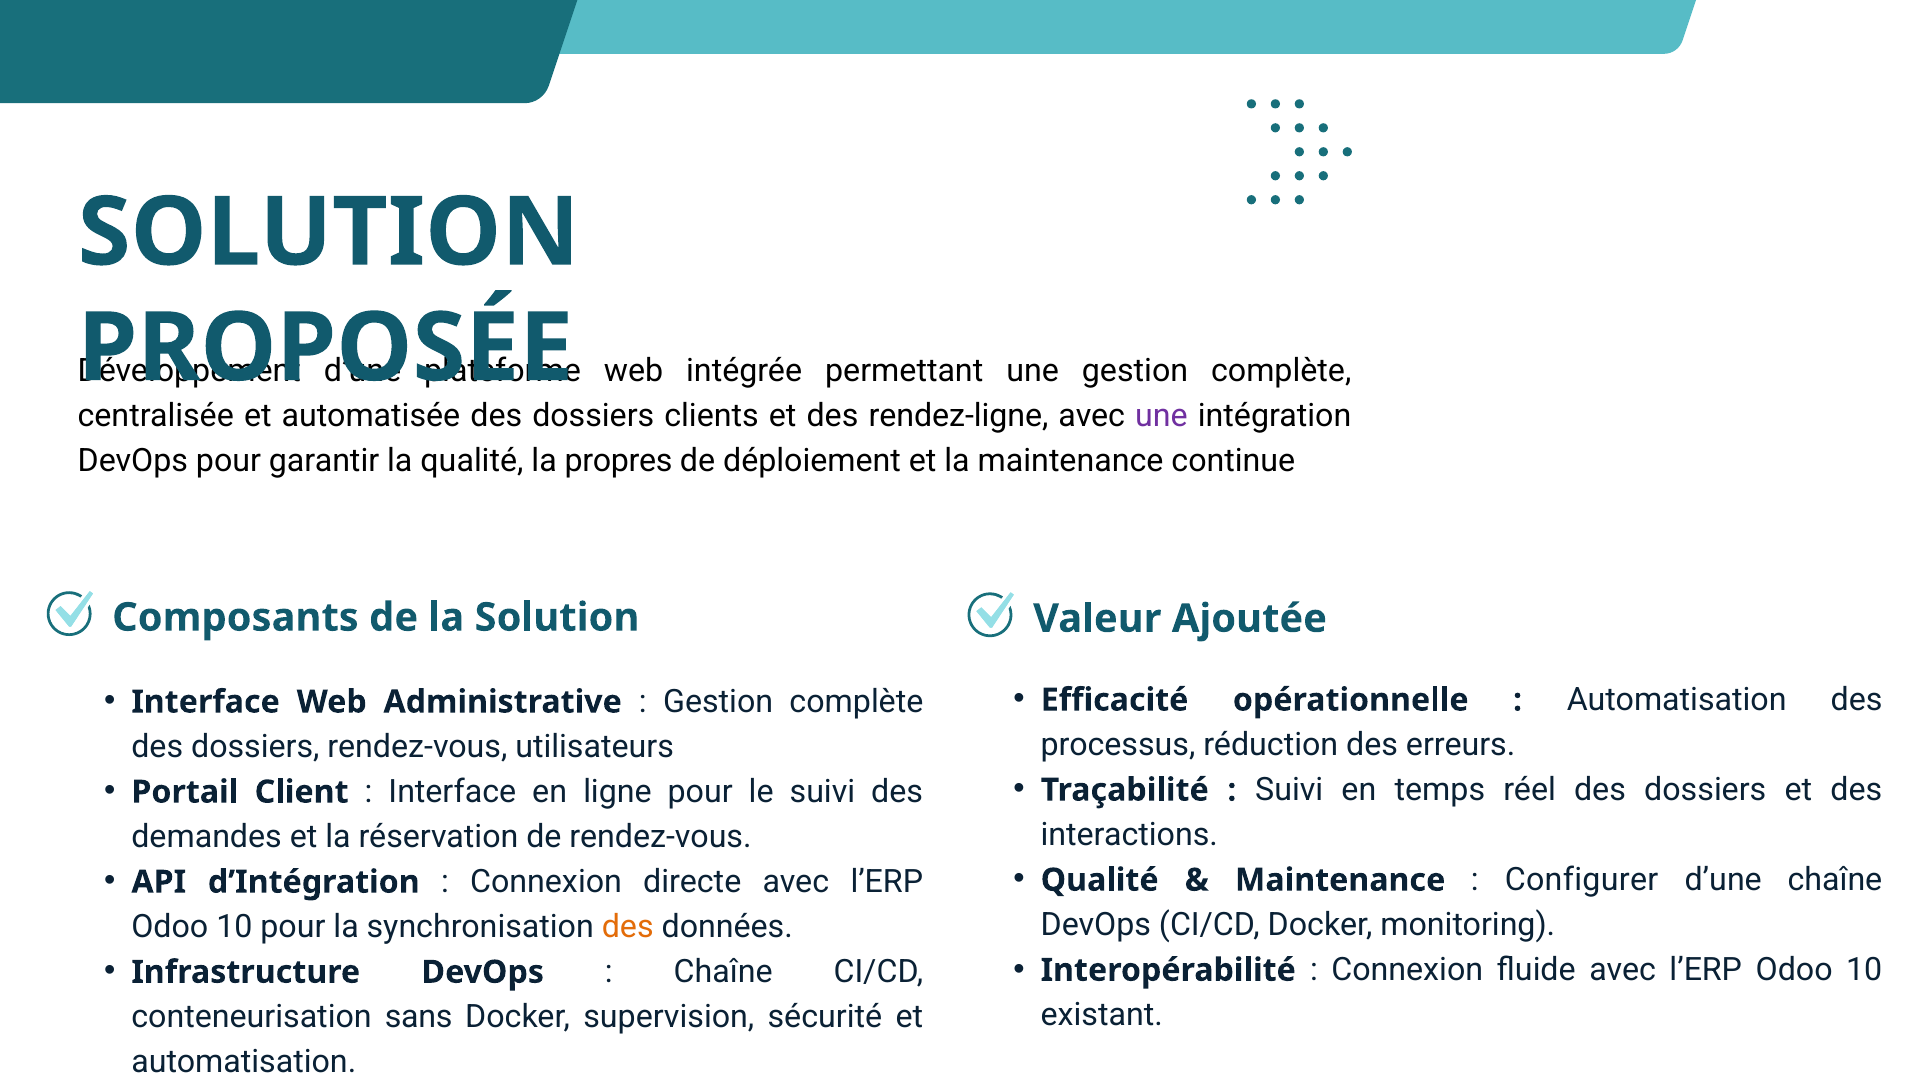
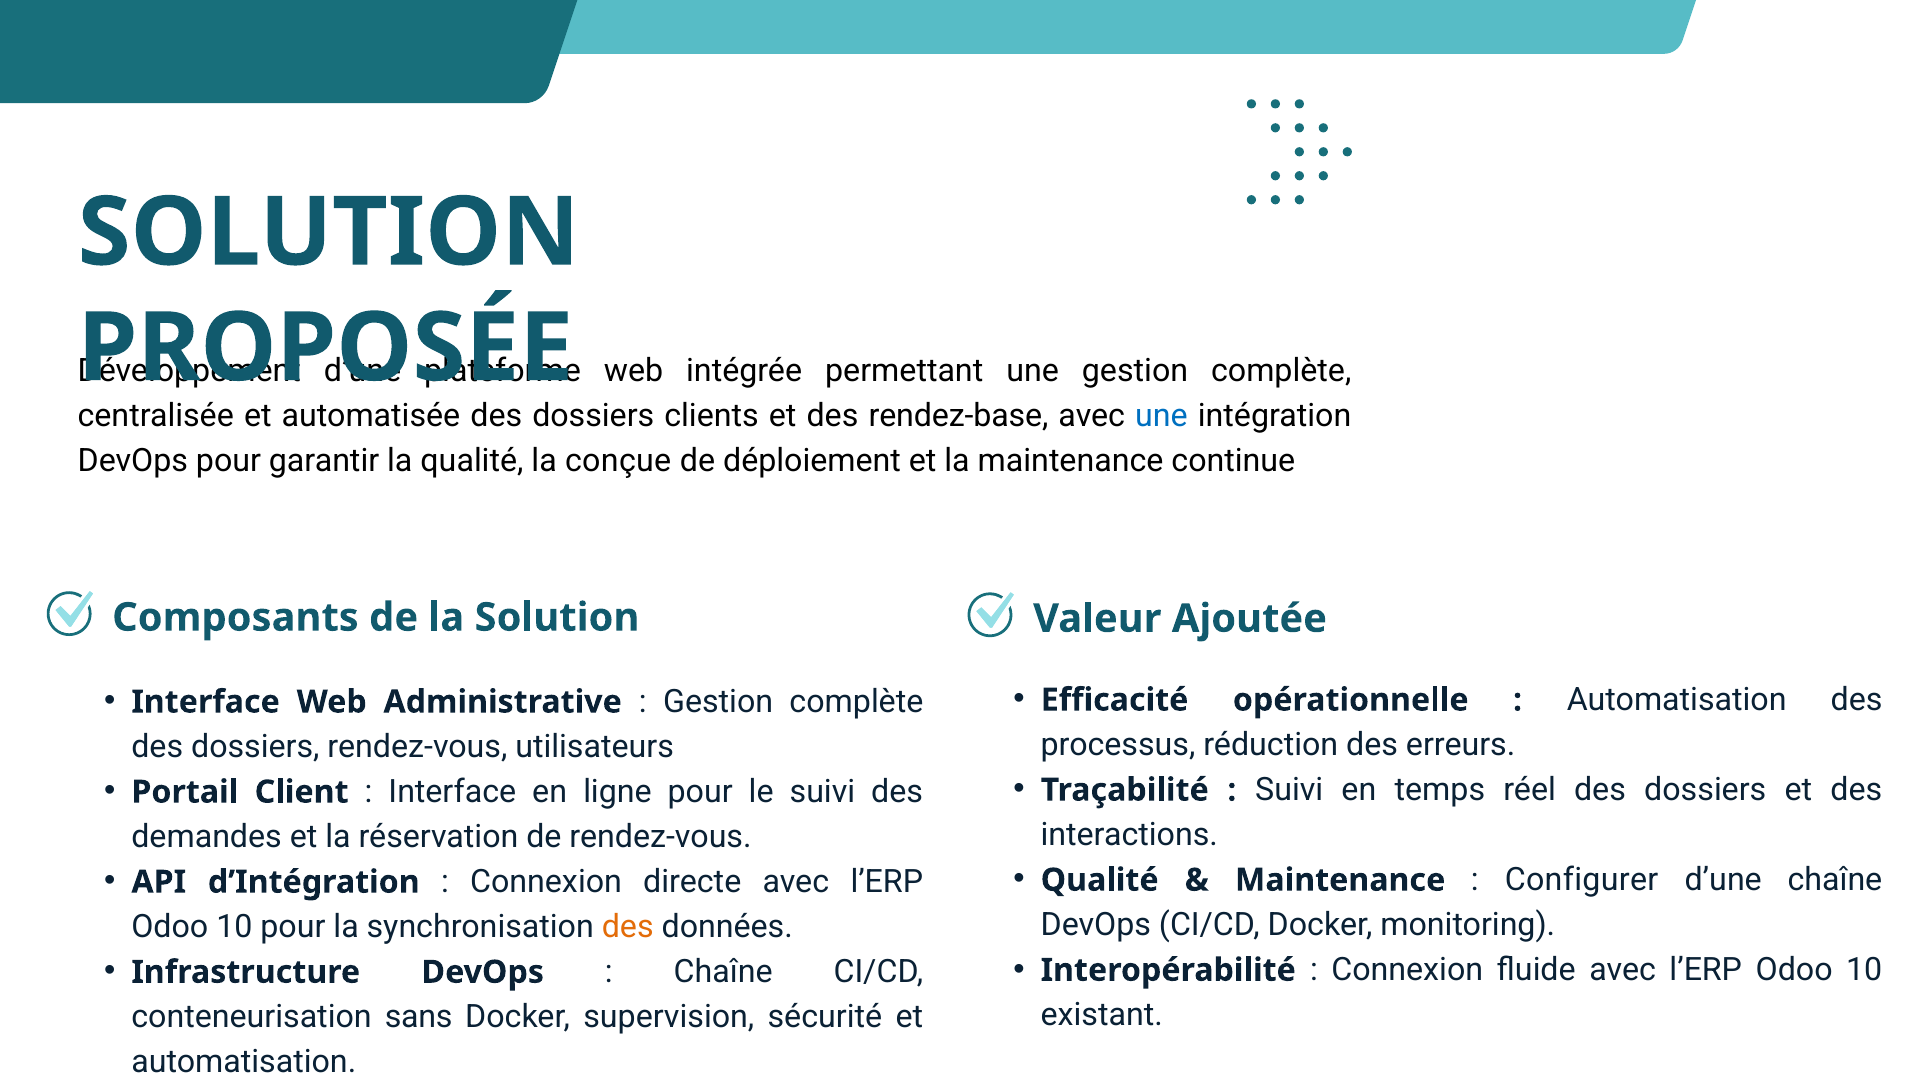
rendez-ligne: rendez-ligne -> rendez-base
une at (1161, 416) colour: purple -> blue
propres: propres -> conçue
